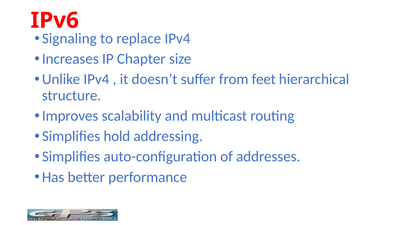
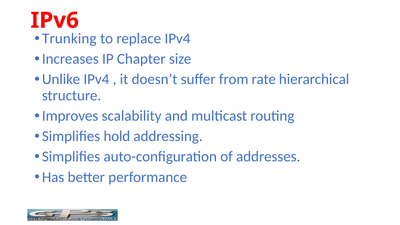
Signaling: Signaling -> Trunking
feet: feet -> rate
